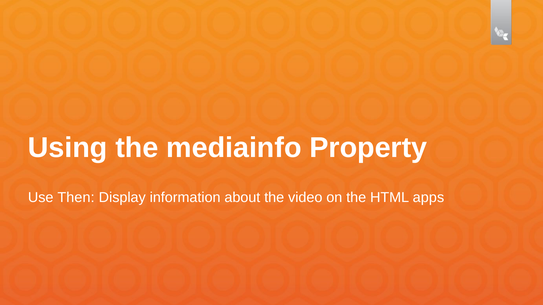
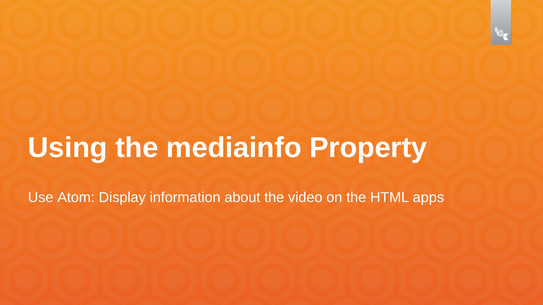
Then: Then -> Atom
